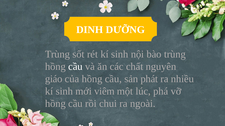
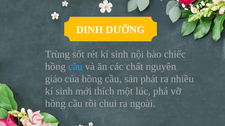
bào trùng: trùng -> chiếc
cầu at (75, 67) colour: white -> light blue
viêm: viêm -> thích
